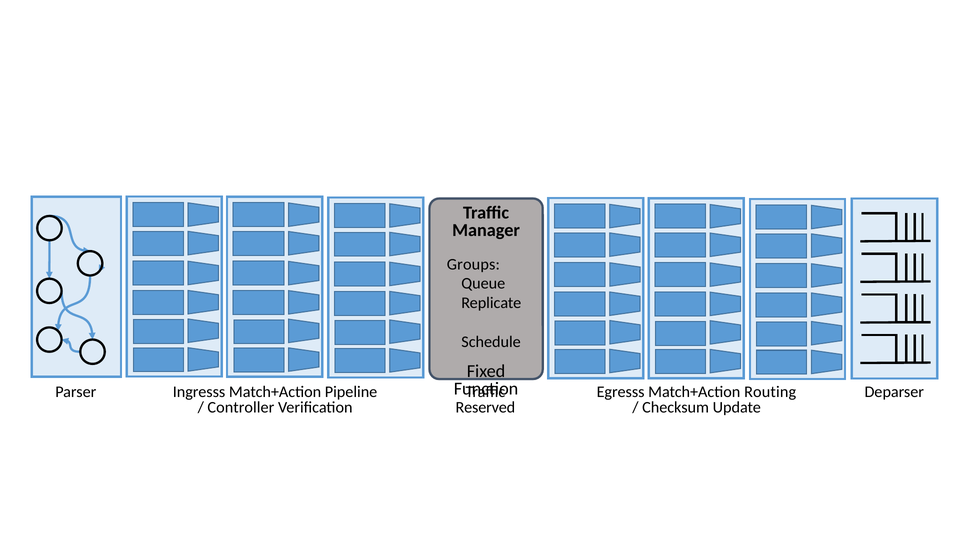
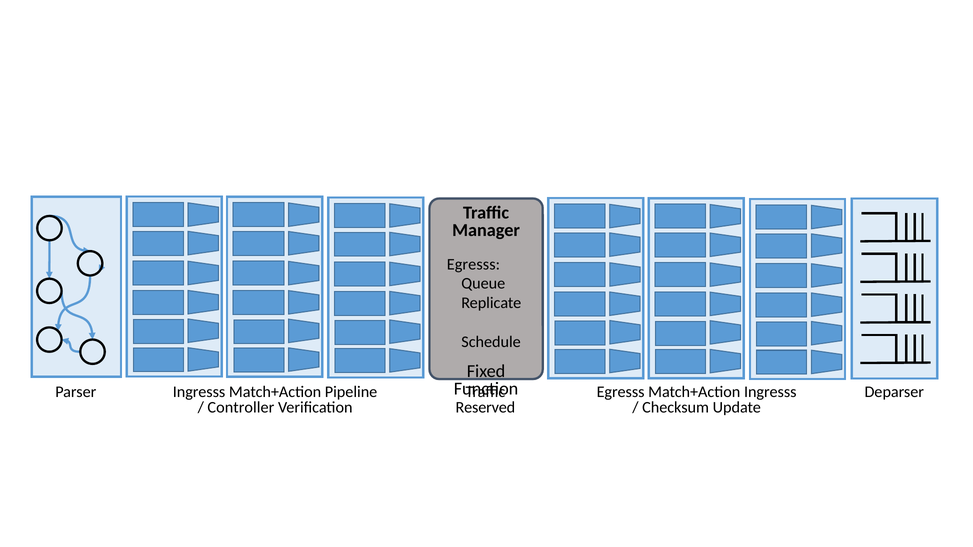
Groups at (473, 264): Groups -> Egresss
Match+Action Routing: Routing -> Ingresss
